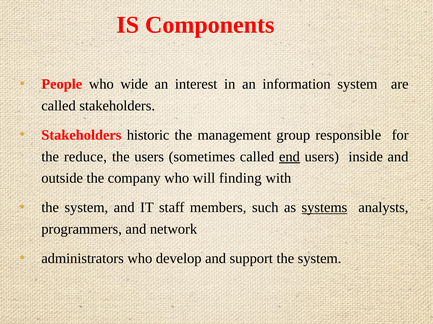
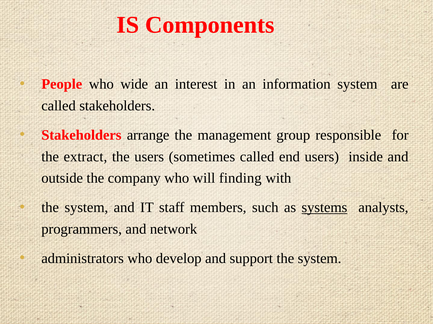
historic: historic -> arrange
reduce: reduce -> extract
end underline: present -> none
